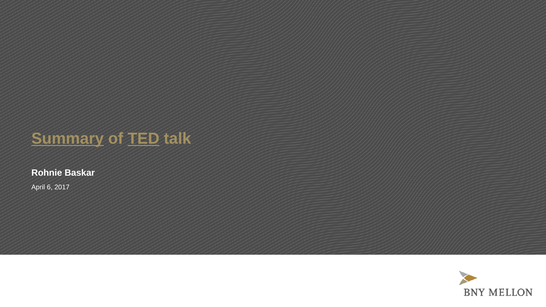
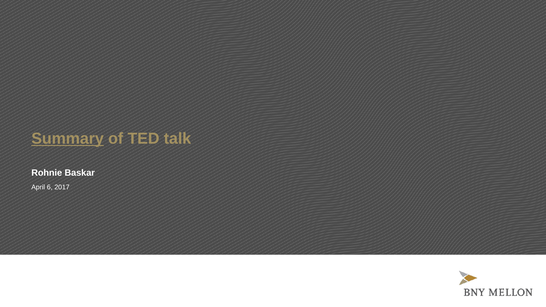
TED underline: present -> none
